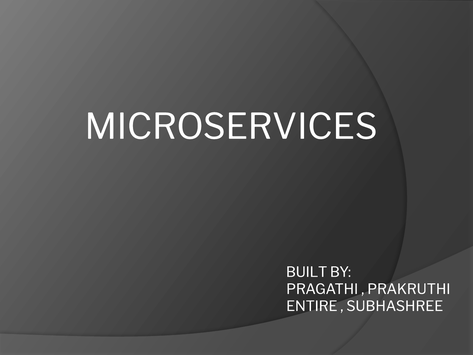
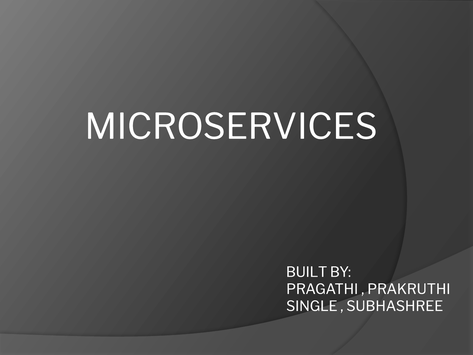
ENTIRE: ENTIRE -> SINGLE
